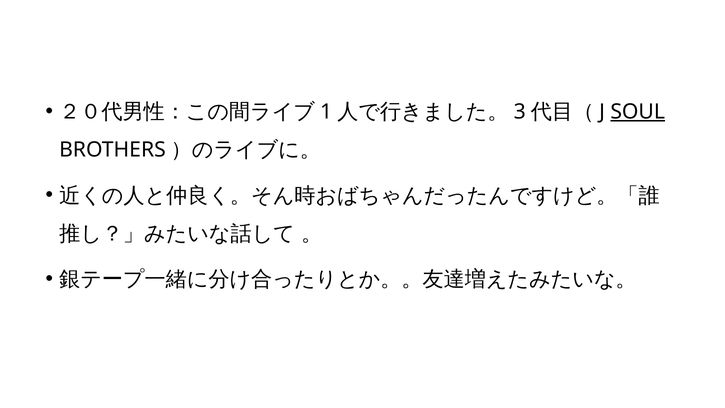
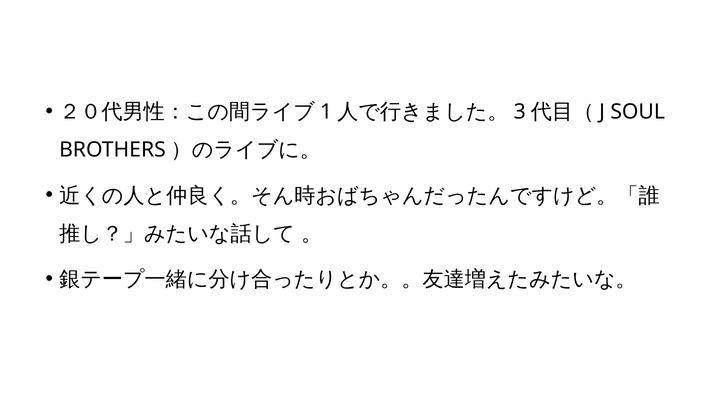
SOUL underline: present -> none
